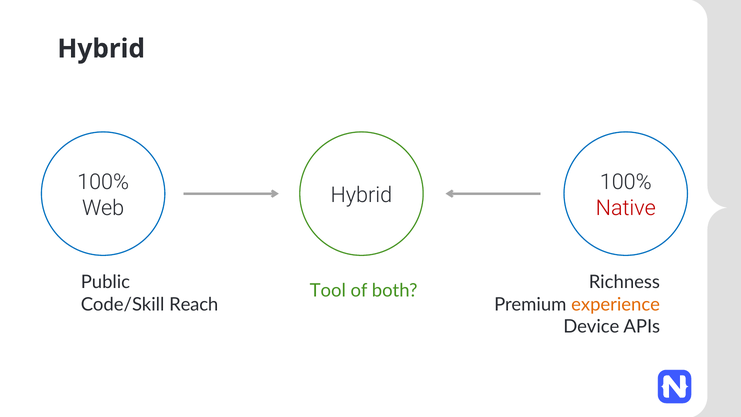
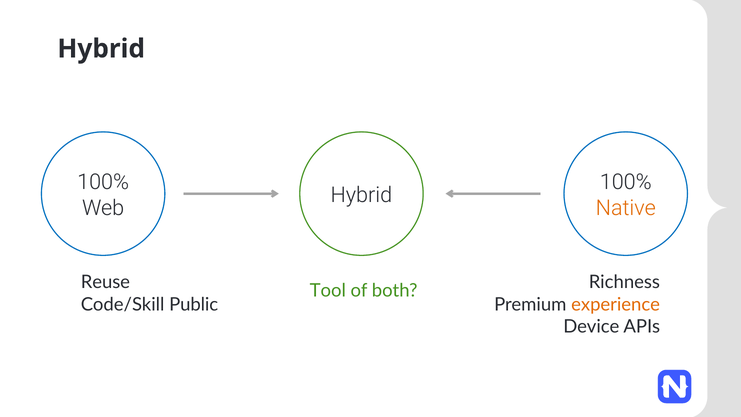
Native colour: red -> orange
Public: Public -> Reuse
Reach: Reach -> Public
